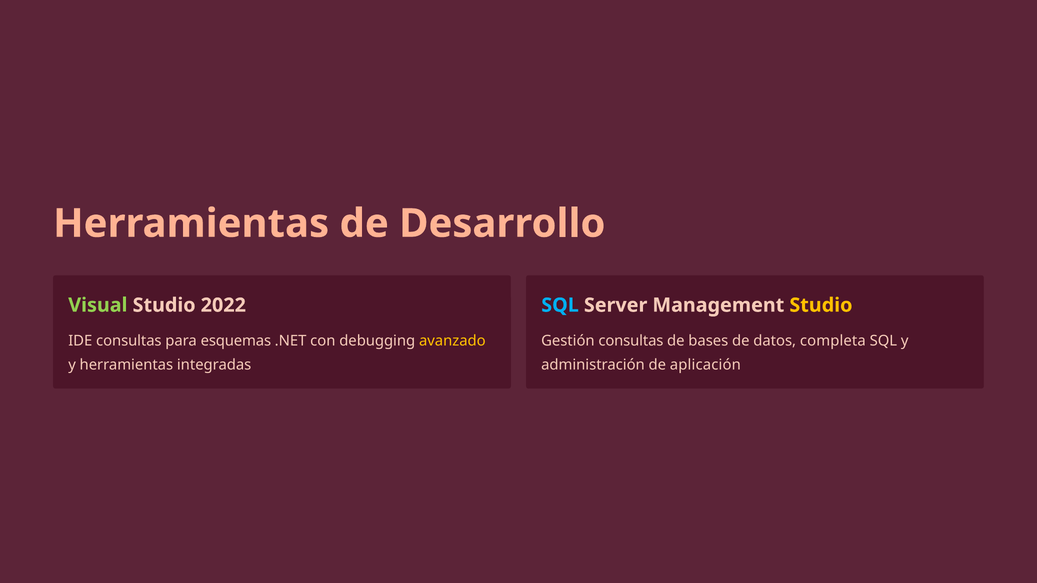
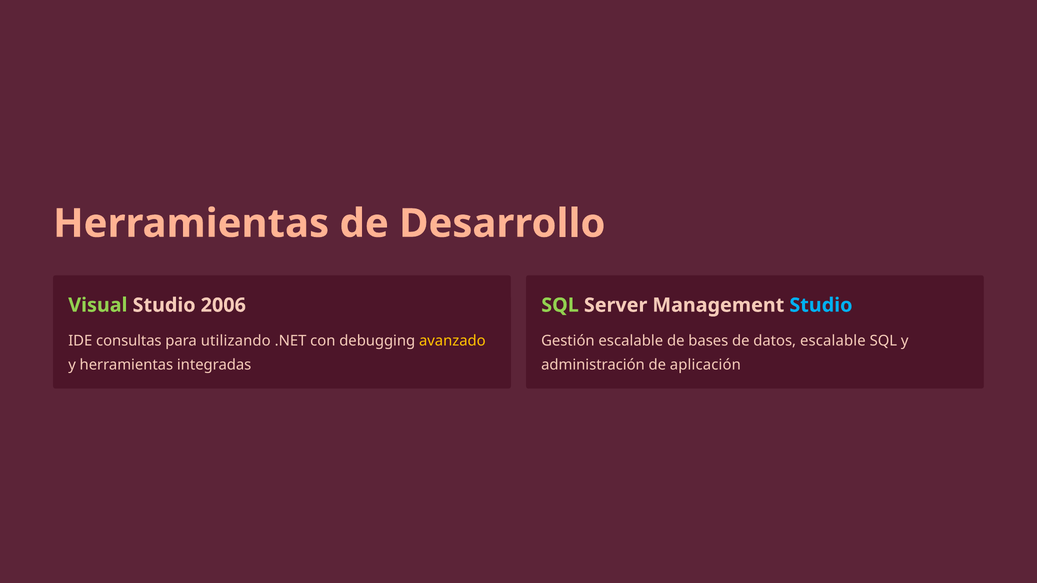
2022: 2022 -> 2006
SQL at (560, 305) colour: light blue -> light green
Studio at (821, 305) colour: yellow -> light blue
esquemas: esquemas -> utilizando
Gestión consultas: consultas -> escalable
datos completa: completa -> escalable
